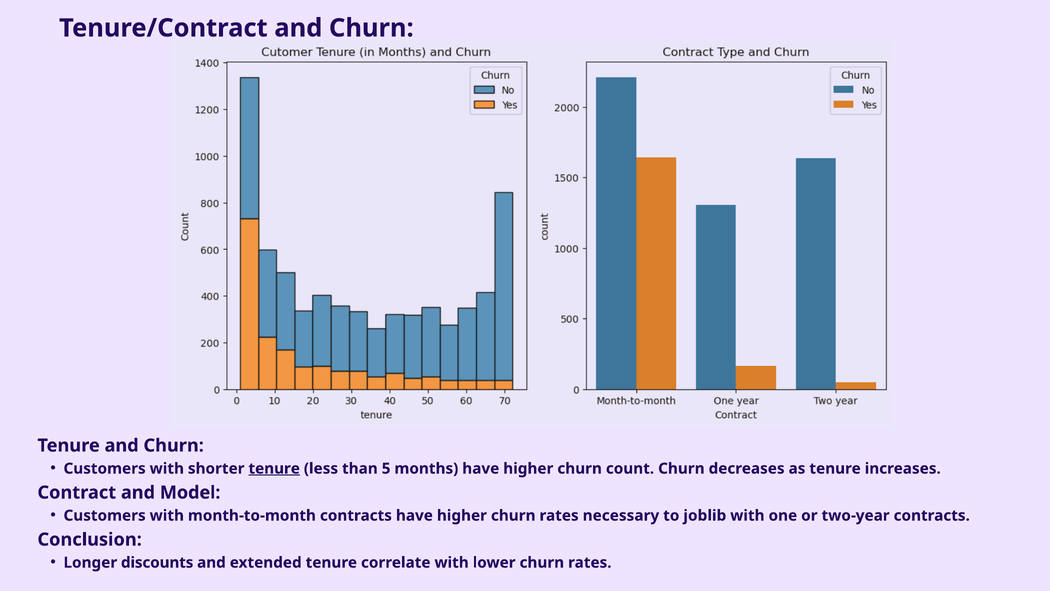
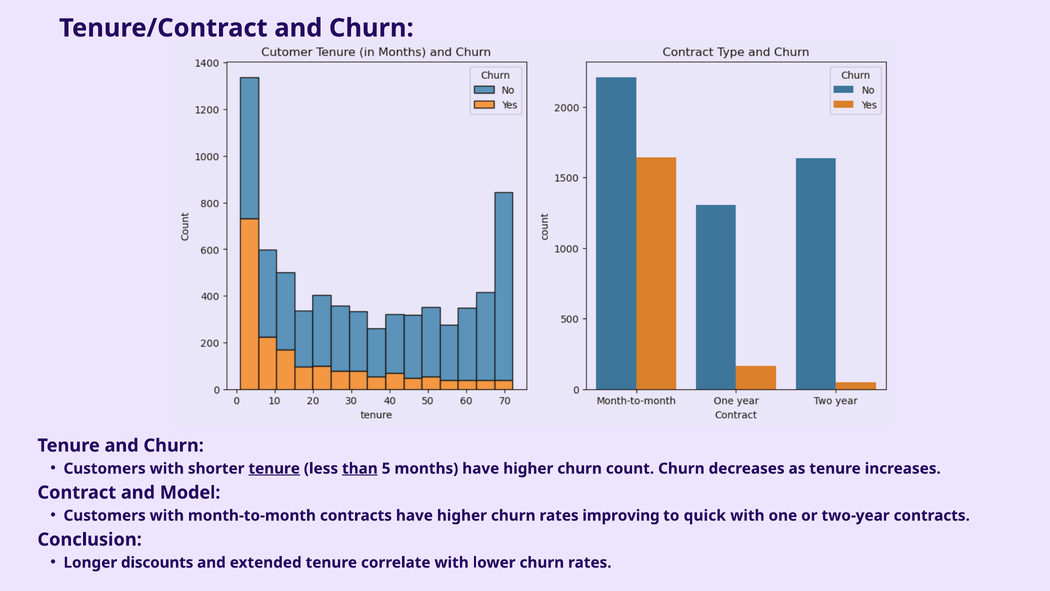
than underline: none -> present
necessary: necessary -> improving
joblib: joblib -> quick
